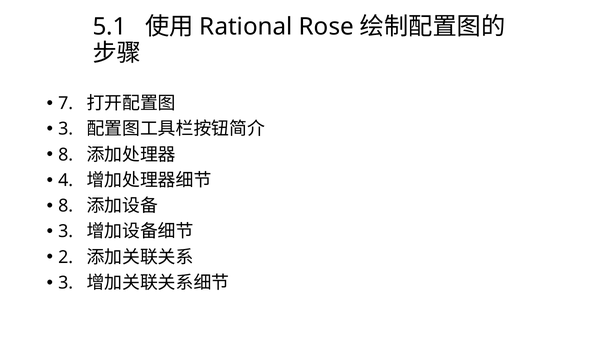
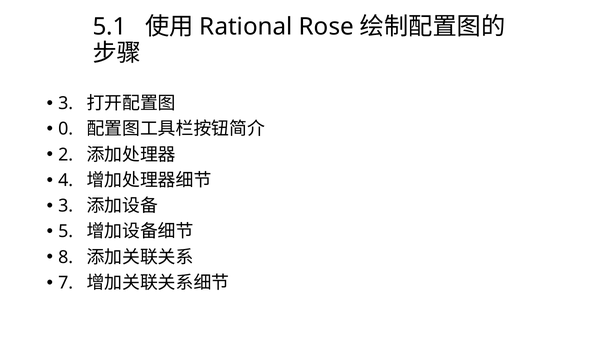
7 at (66, 103): 7 -> 3
3 at (66, 129): 3 -> 0
8 at (66, 155): 8 -> 2
8 at (66, 206): 8 -> 3
3 at (66, 232): 3 -> 5
2: 2 -> 8
3 at (66, 283): 3 -> 7
